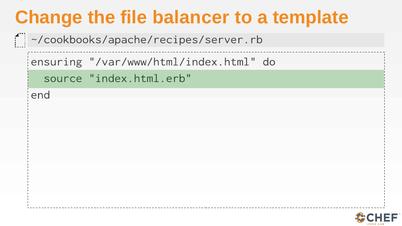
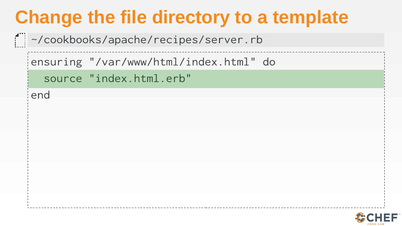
balancer: balancer -> directory
